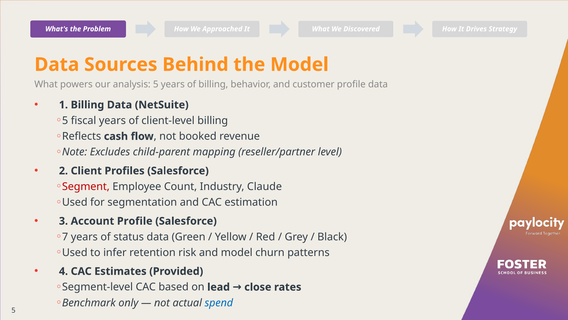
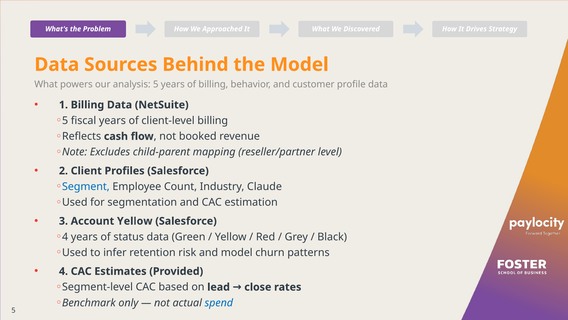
Segment colour: red -> blue
Account Profile: Profile -> Yellow
7 at (65, 236): 7 -> 4
